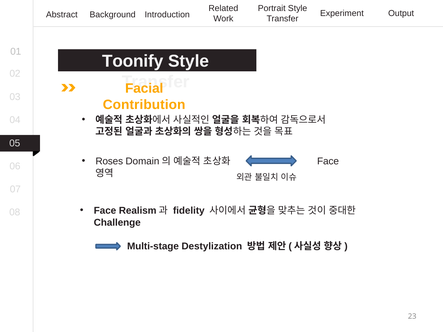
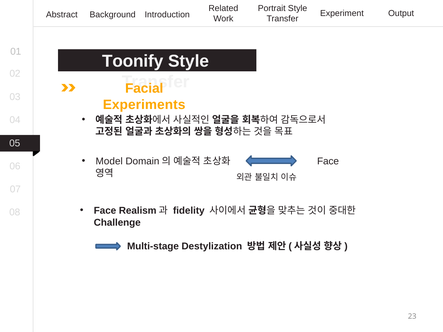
Contribution: Contribution -> Experiments
Roses: Roses -> Model
